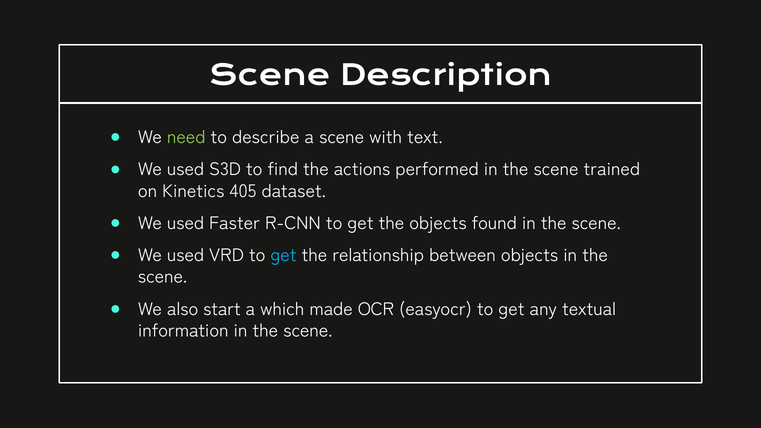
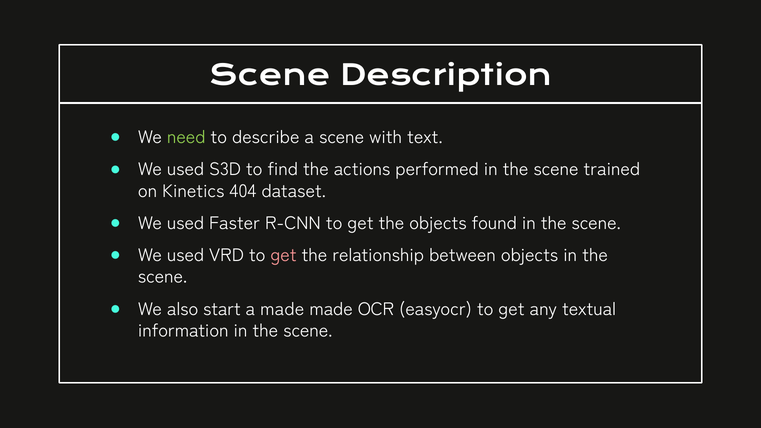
405: 405 -> 404
get at (284, 255) colour: light blue -> pink
a which: which -> made
